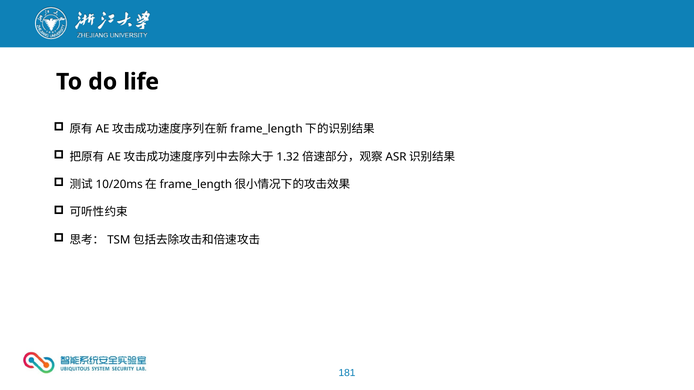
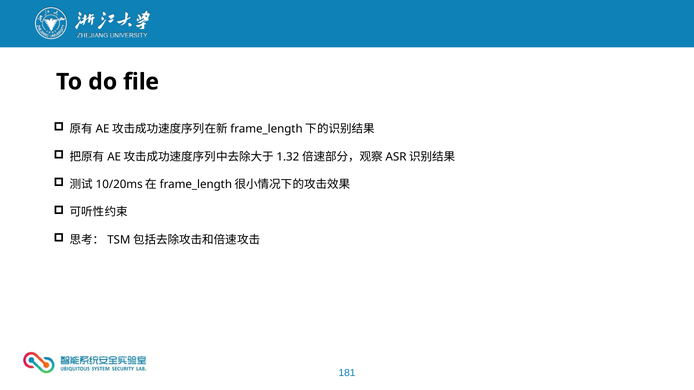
life: life -> file
